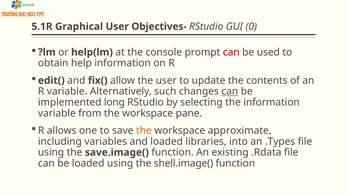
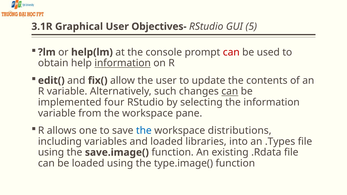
5.1R: 5.1R -> 3.1R
0: 0 -> 5
information at (123, 63) underline: none -> present
long: long -> four
the at (144, 131) colour: orange -> blue
approximate: approximate -> distributions
shell.image(: shell.image( -> type.image(
